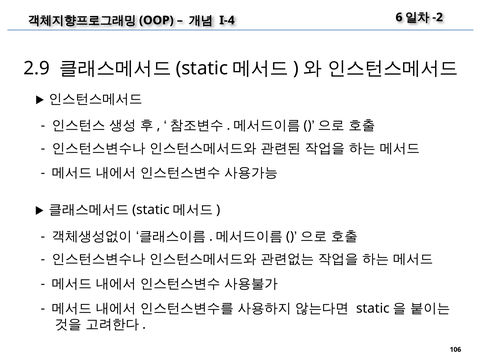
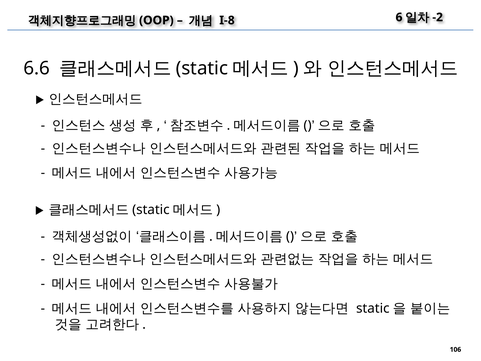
I-4: I-4 -> I-8
2.9: 2.9 -> 6.6
